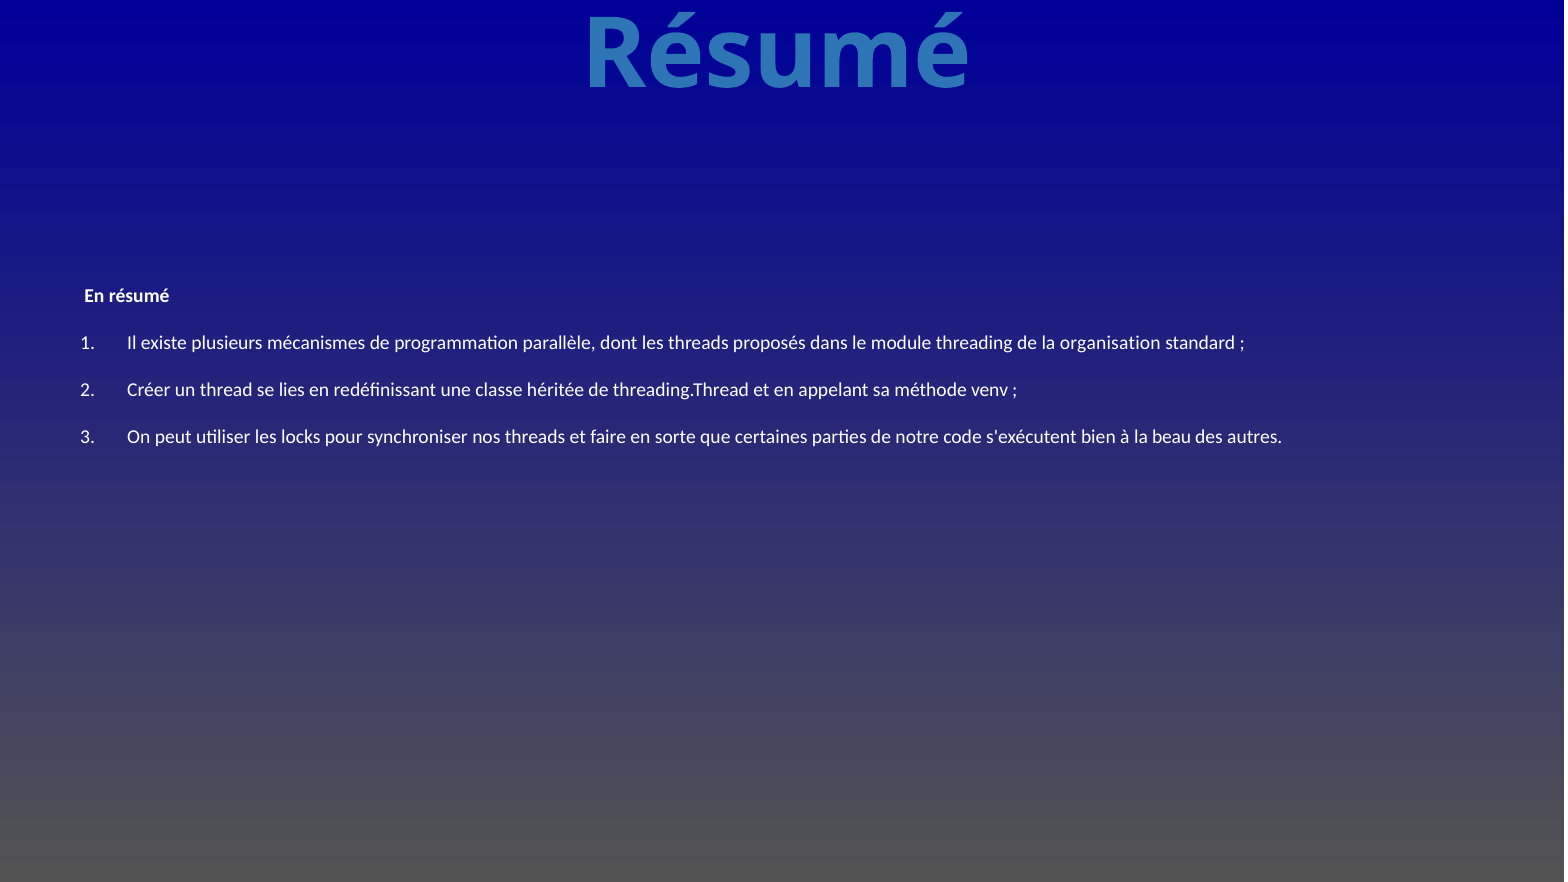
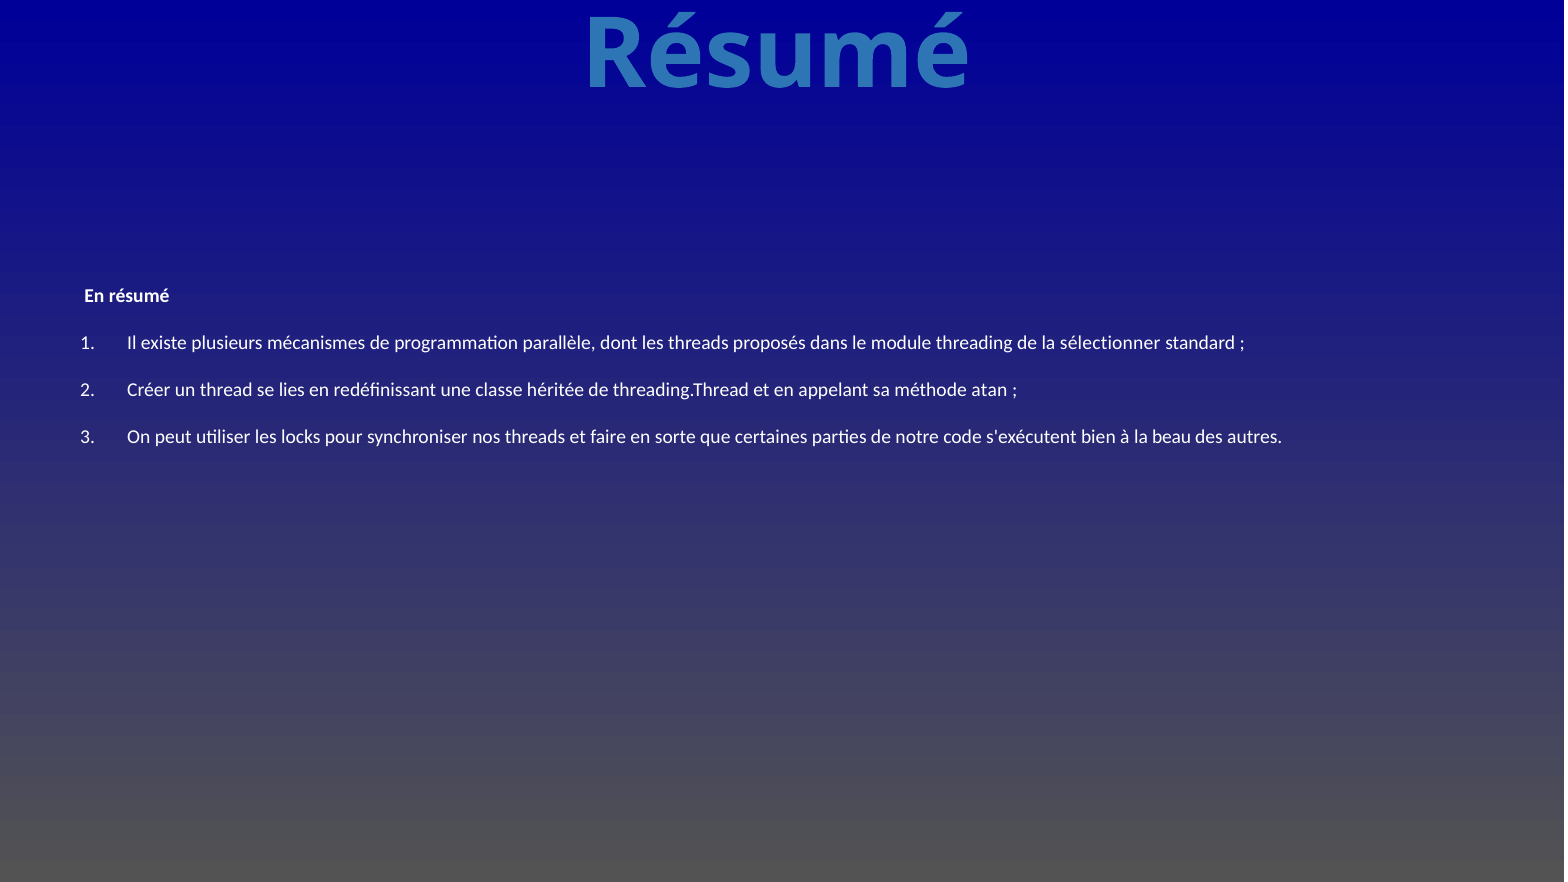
organisation: organisation -> sélectionner
venv: venv -> atan
